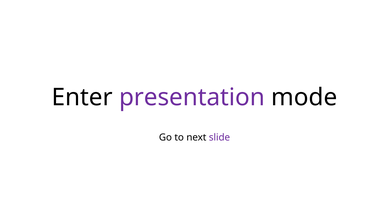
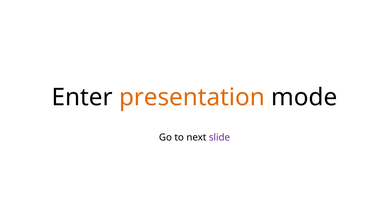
presentation colour: purple -> orange
